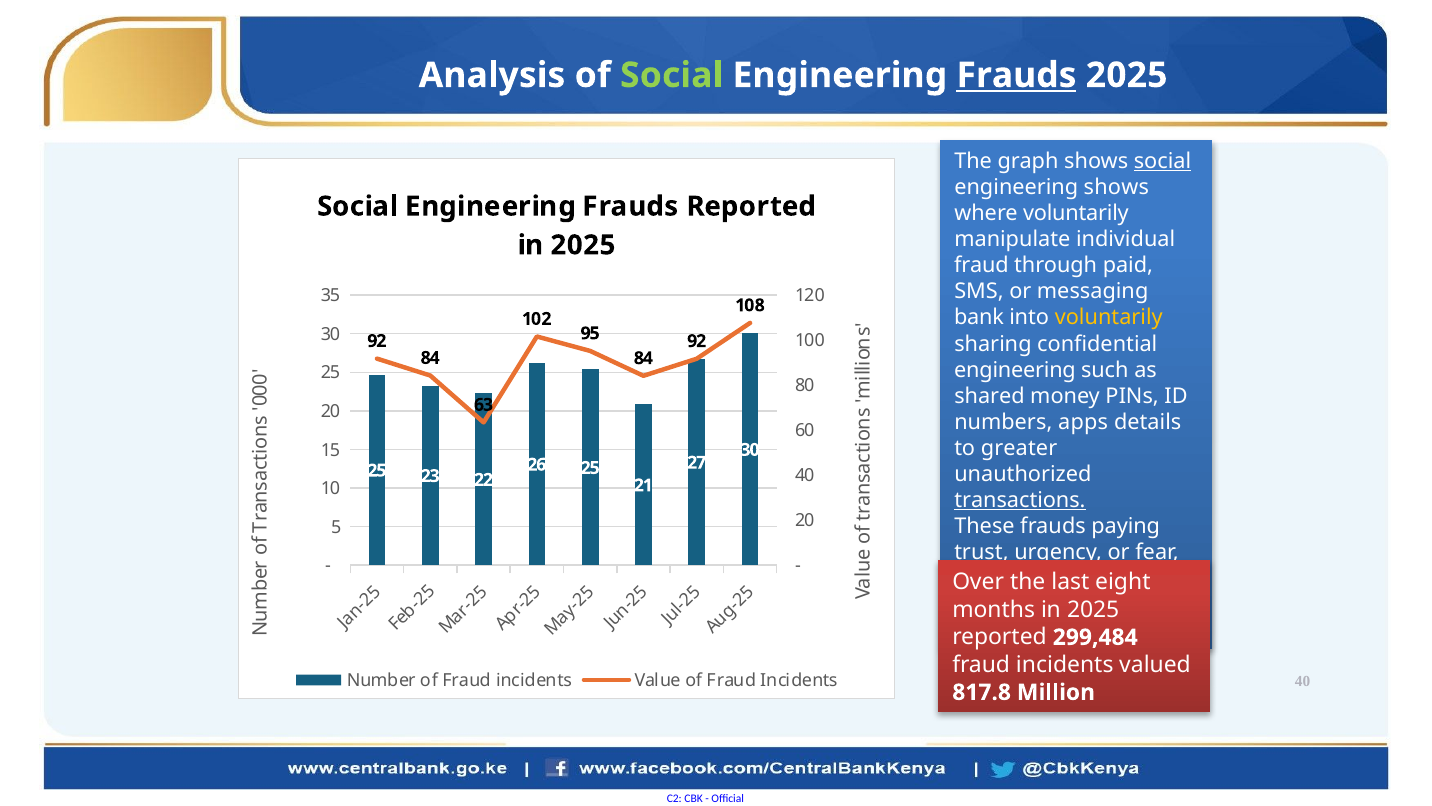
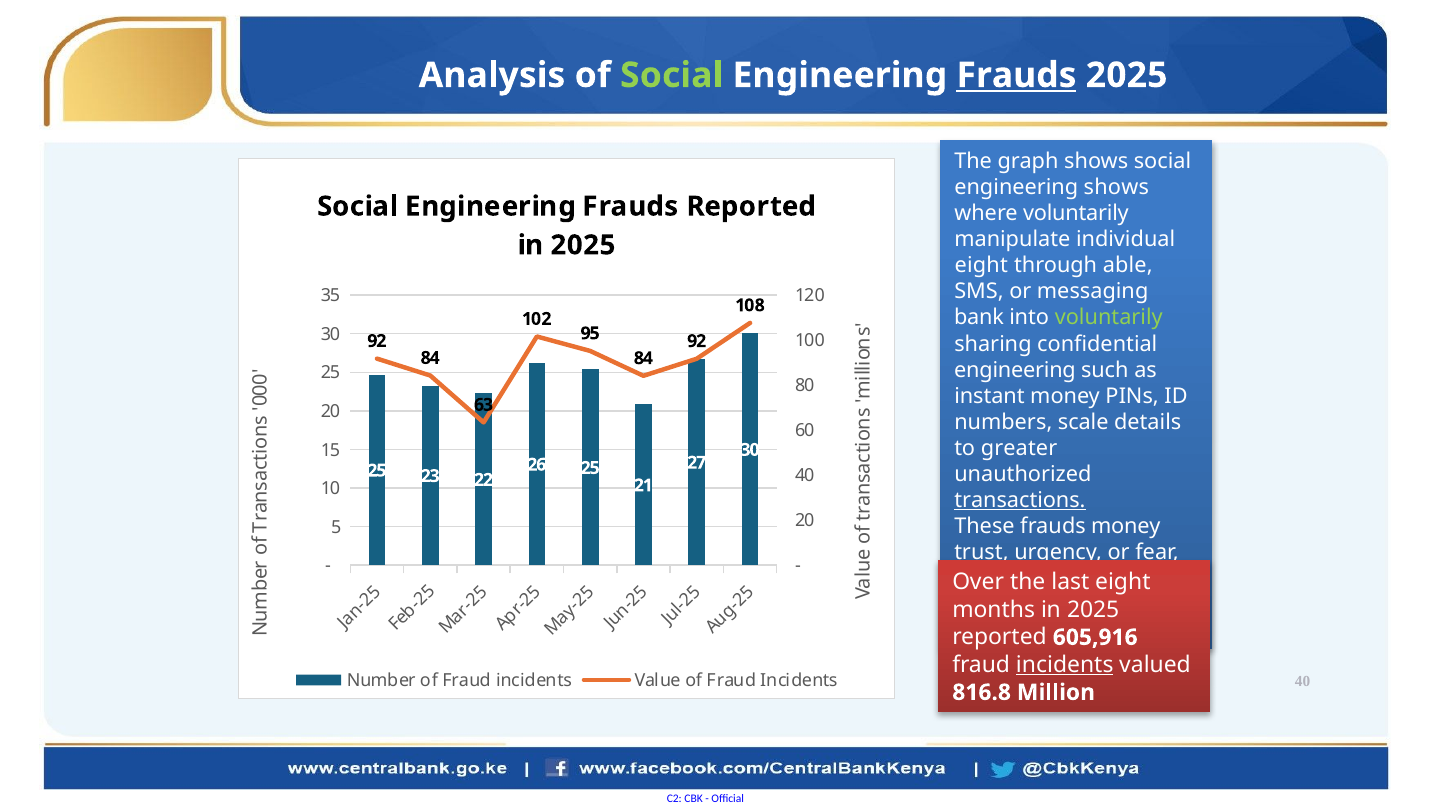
social at (1163, 161) underline: present -> none
fraud at (981, 266): fraud -> eight
paid: paid -> able
voluntarily at (1109, 318) colour: yellow -> light green
shared: shared -> instant
apps: apps -> scale
frauds paying: paying -> money
299,484: 299,484 -> 605,916
incidents at (1065, 664) underline: none -> present
817.8: 817.8 -> 816.8
